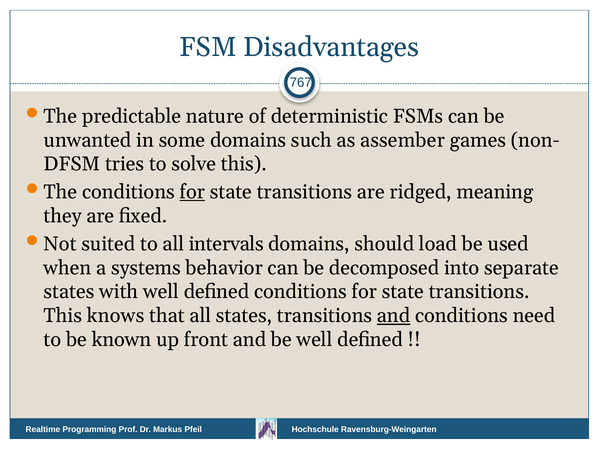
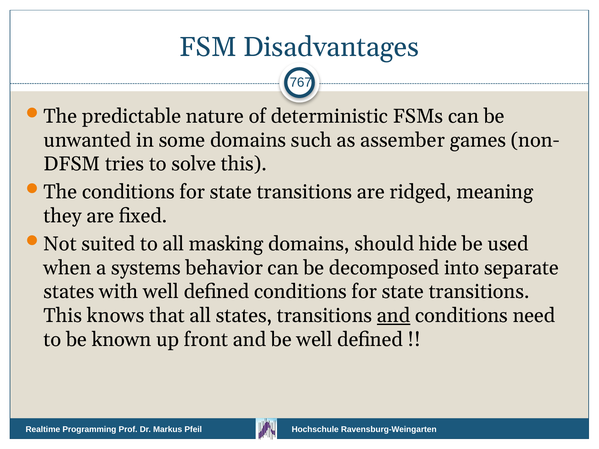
for at (192, 192) underline: present -> none
intervals: intervals -> masking
load: load -> hide
